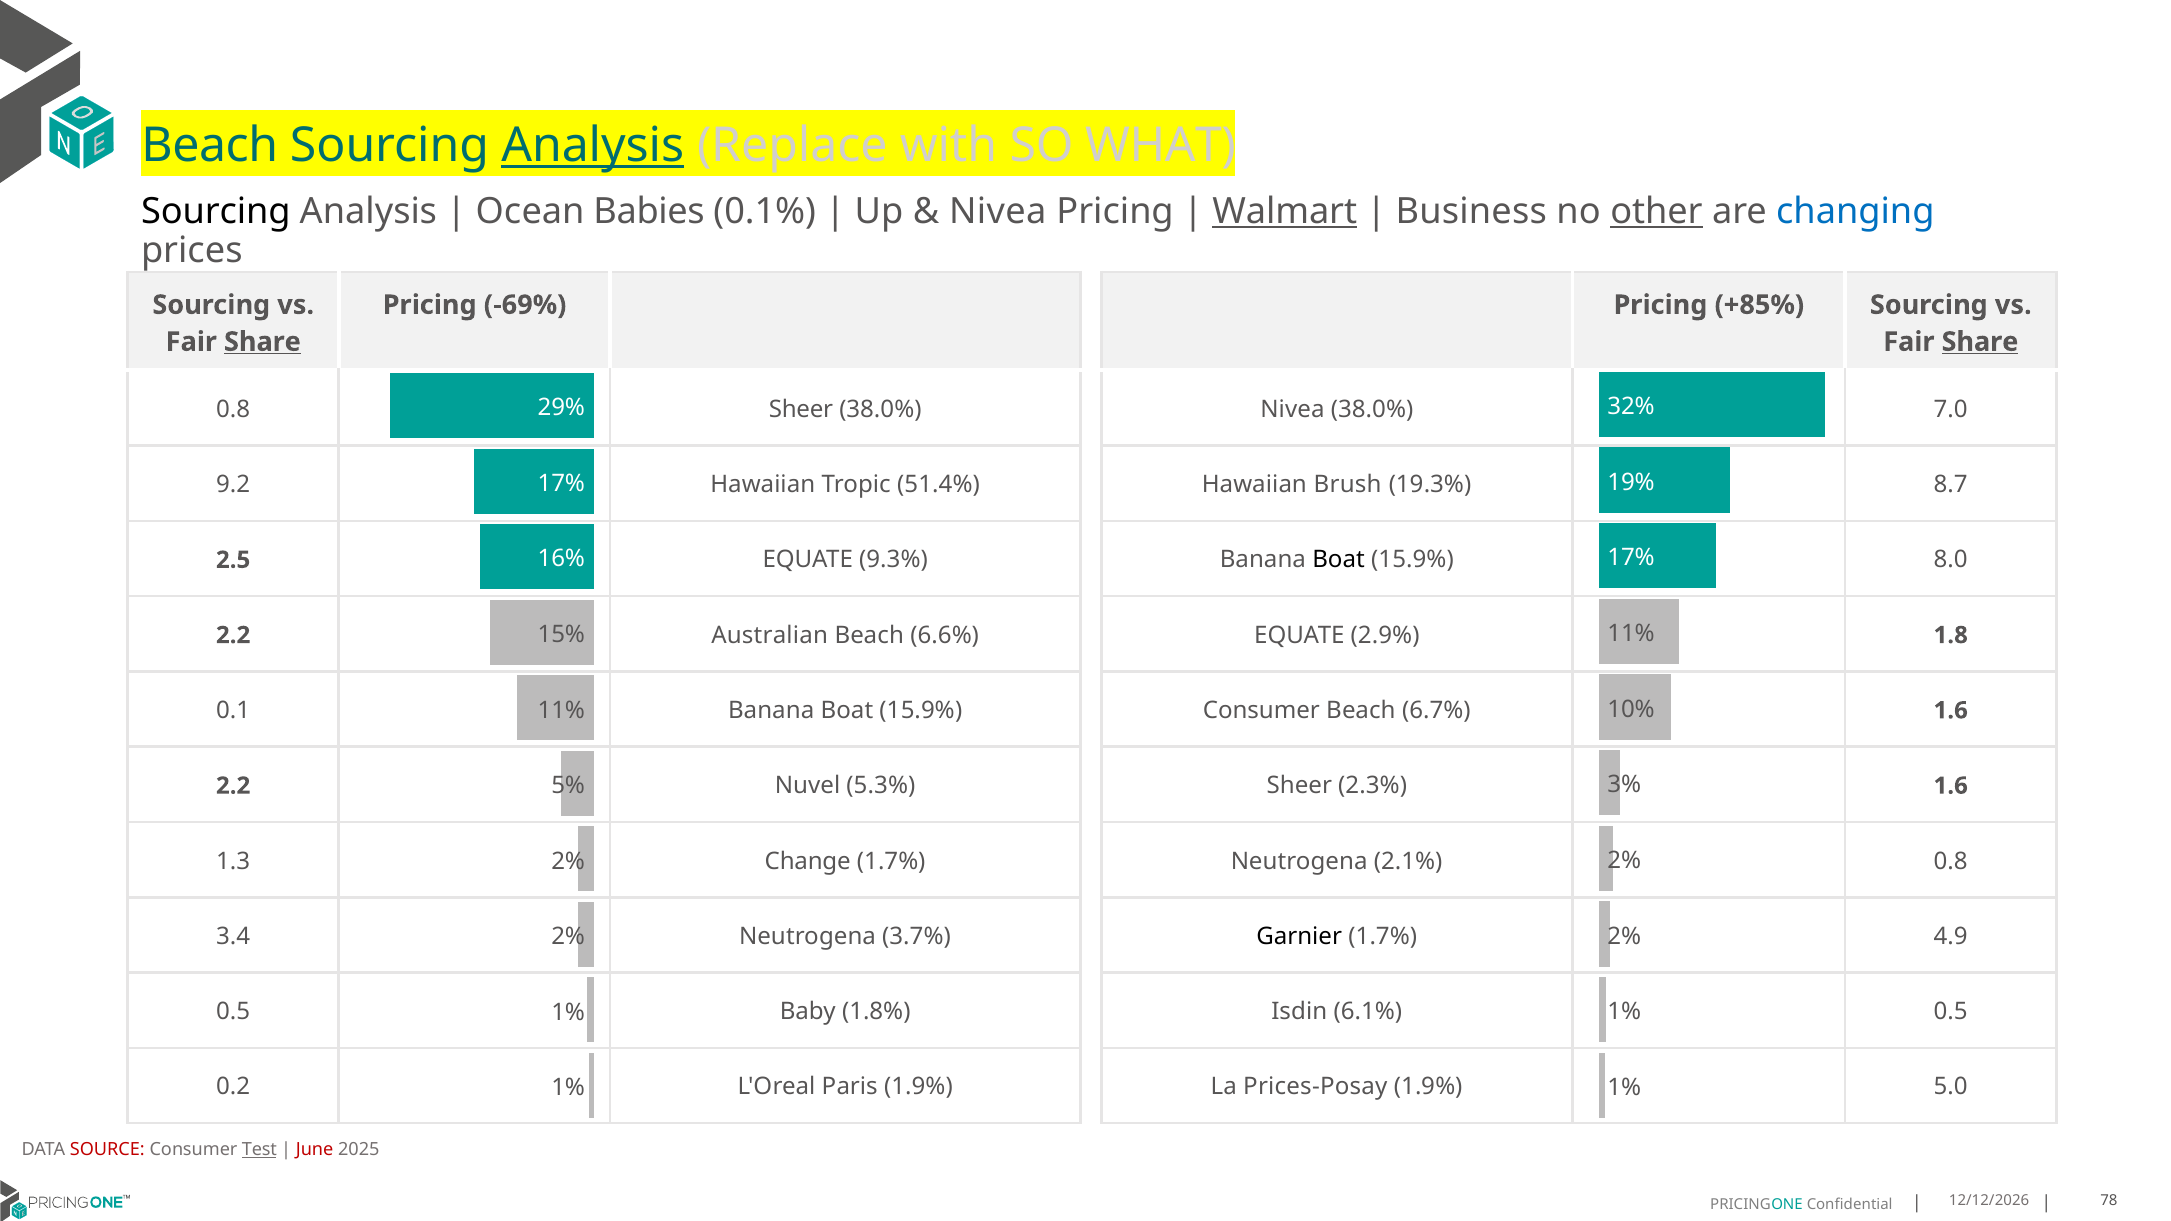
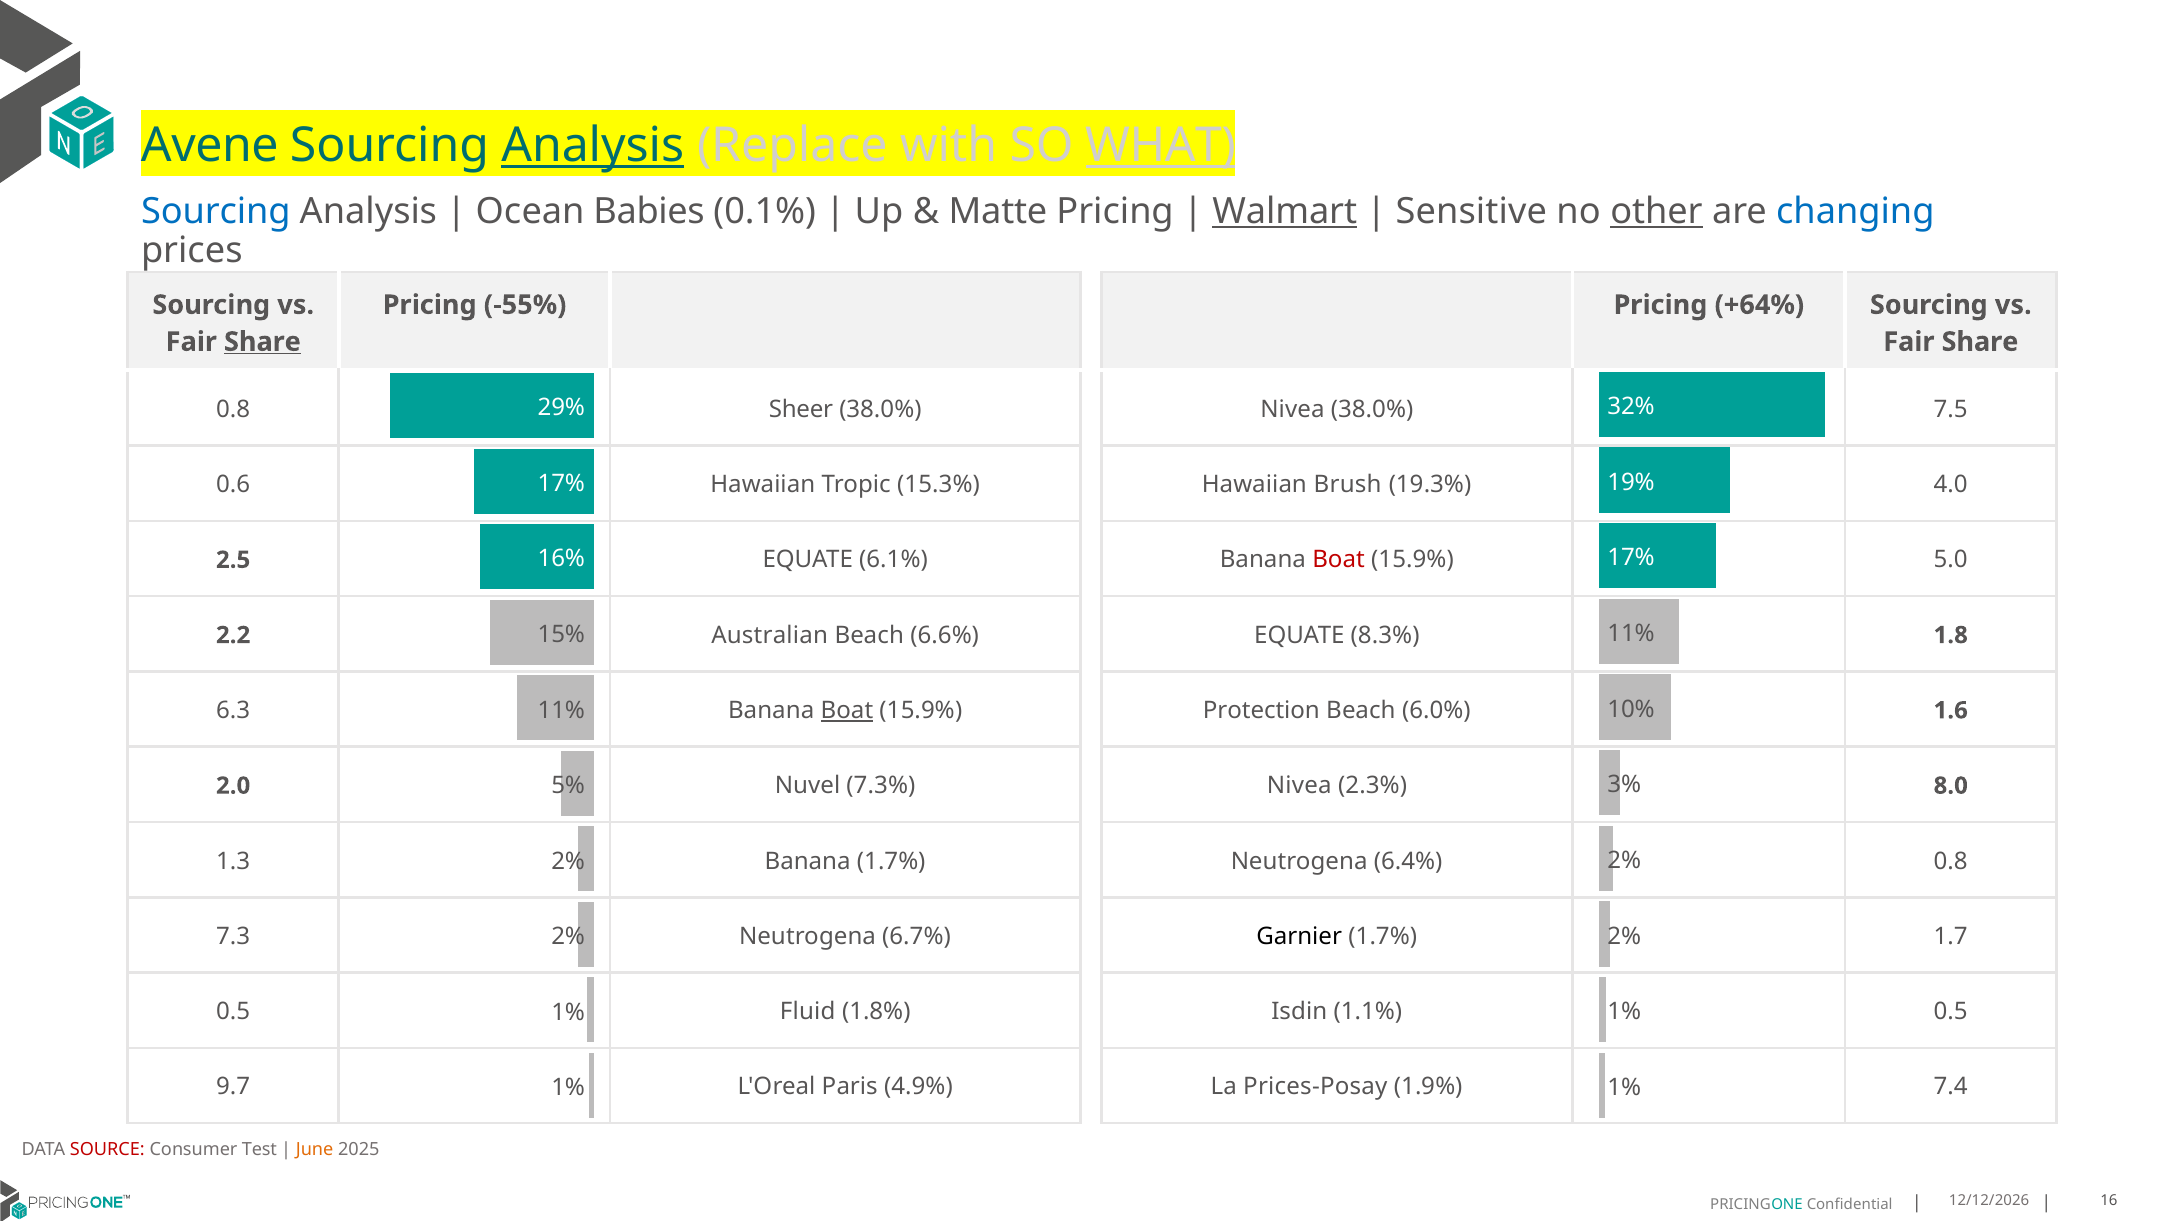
Beach at (210, 146): Beach -> Avene
WHAT underline: none -> present
Sourcing at (216, 212) colour: black -> blue
Nivea at (998, 212): Nivea -> Matte
Business: Business -> Sensitive
-69%: -69% -> -55%
+85%: +85% -> +64%
Share at (1980, 342) underline: present -> none
7.0: 7.0 -> 7.5
9.2: 9.2 -> 0.6
51.4%: 51.4% -> 15.3%
8.7: 8.7 -> 4.0
Boat at (1339, 560) colour: black -> red
8.0: 8.0 -> 5.0
9.3%: 9.3% -> 6.1%
2.9%: 2.9% -> 8.3%
0.1: 0.1 -> 6.3
Boat at (847, 711) underline: none -> present
Consumer at (1261, 711): Consumer -> Protection
6.7%: 6.7% -> 6.0%
Sheer at (1299, 786): Sheer -> Nivea
2.3% 1.6: 1.6 -> 8.0
2.2 at (233, 786): 2.2 -> 2.0
5.3%: 5.3% -> 7.3%
1.3 Change: Change -> Banana
2.1%: 2.1% -> 6.4%
3.4: 3.4 -> 7.3
3.7%: 3.7% -> 6.7%
4.9: 4.9 -> 1.7
Baby: Baby -> Fluid
6.1%: 6.1% -> 1.1%
0.2: 0.2 -> 9.7
Paris 1.9%: 1.9% -> 4.9%
5.0: 5.0 -> 7.4
Test underline: present -> none
June colour: red -> orange
78: 78 -> 16
